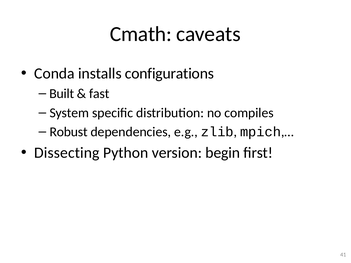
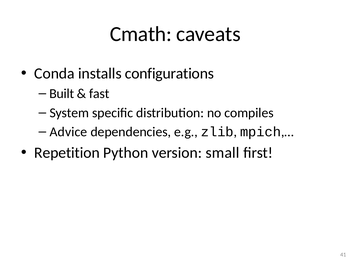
Robust: Robust -> Advice
Dissecting: Dissecting -> Repetition
begin: begin -> small
